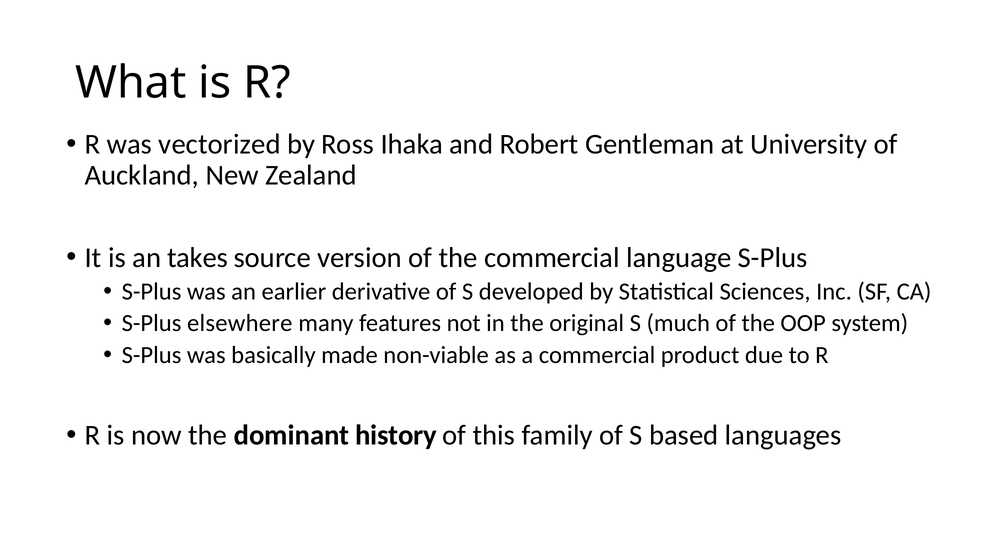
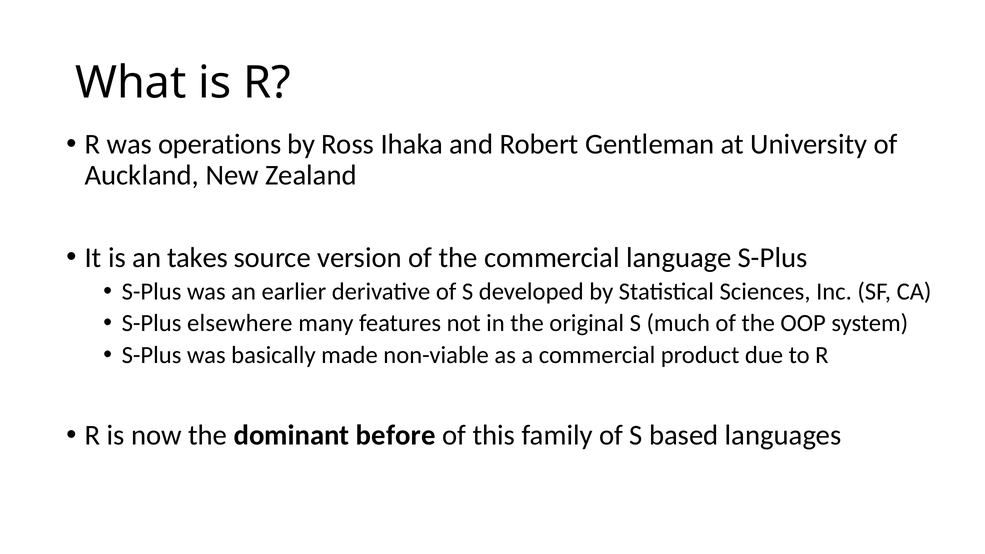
vectorized: vectorized -> operations
history: history -> before
